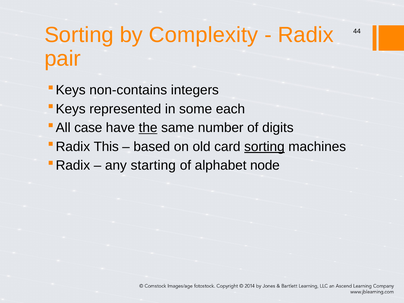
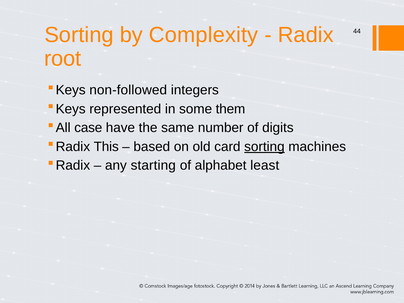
pair: pair -> root
non-contains: non-contains -> non-followed
each: each -> them
the underline: present -> none
node: node -> least
